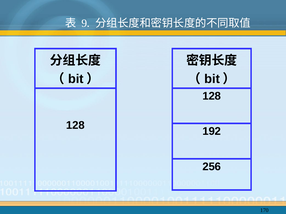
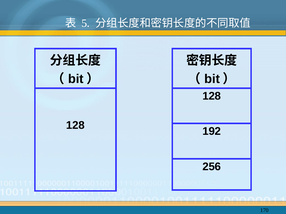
9: 9 -> 5
